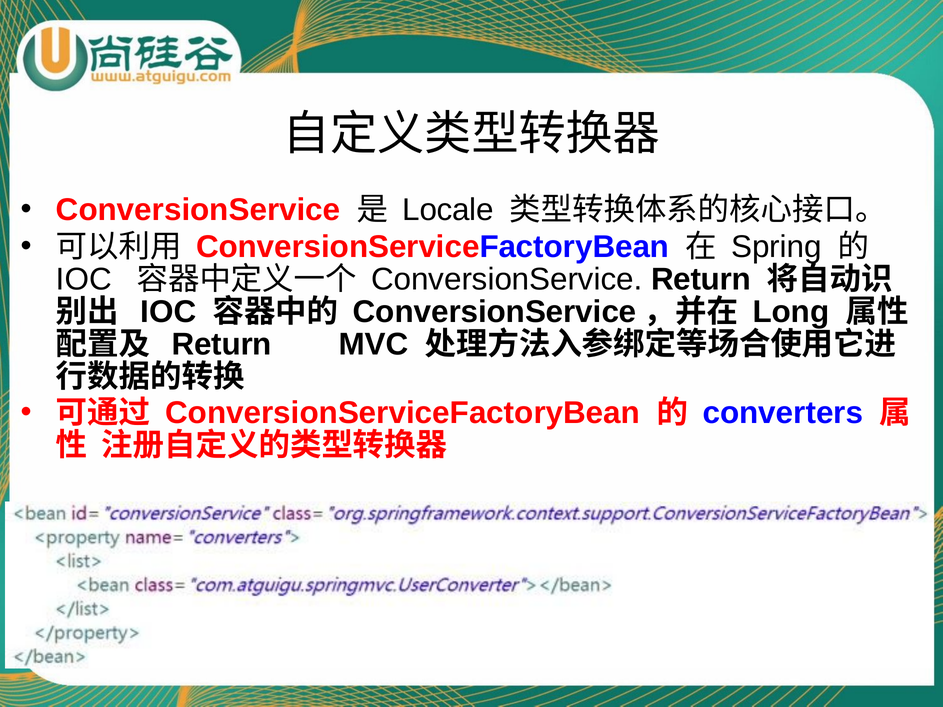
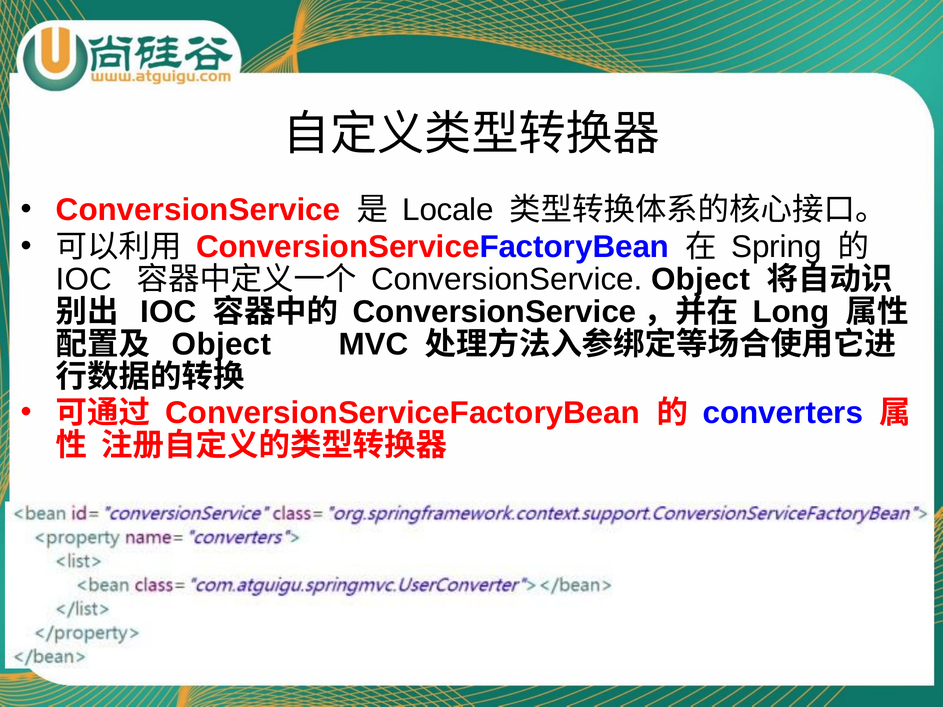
ConversionService Return: Return -> Object
Return at (222, 345): Return -> Object
